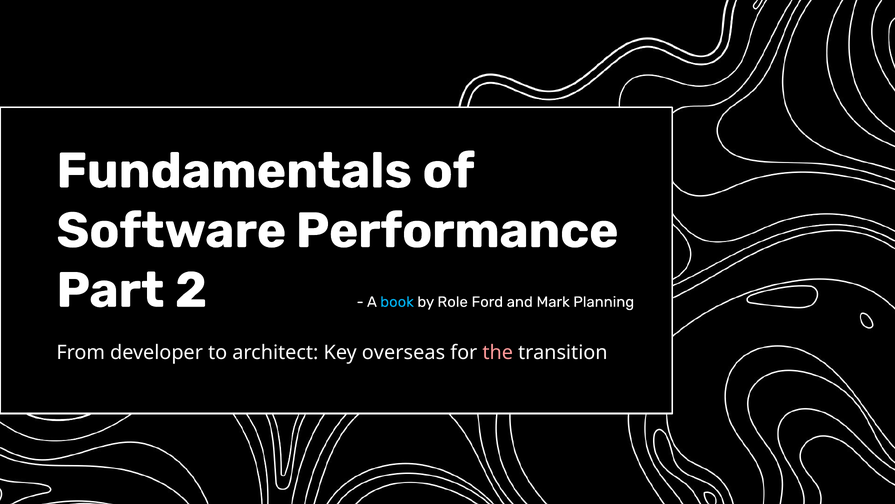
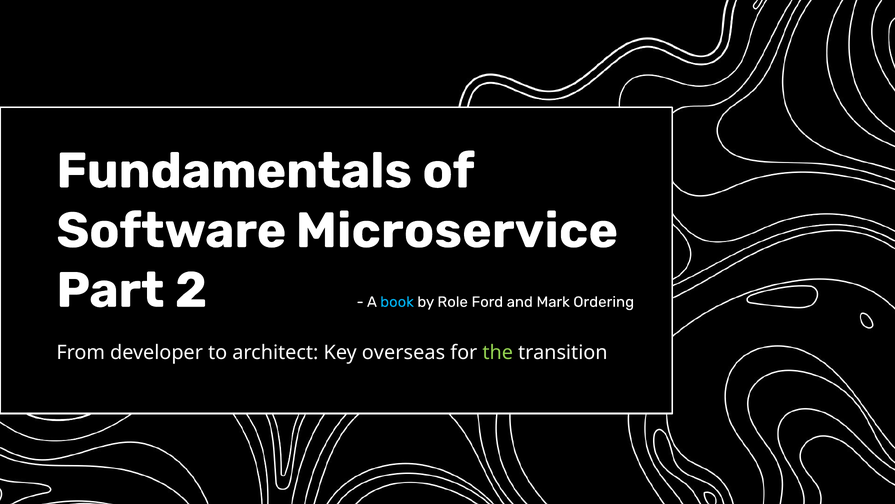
Performance: Performance -> Microservice
Planning: Planning -> Ordering
the colour: pink -> light green
